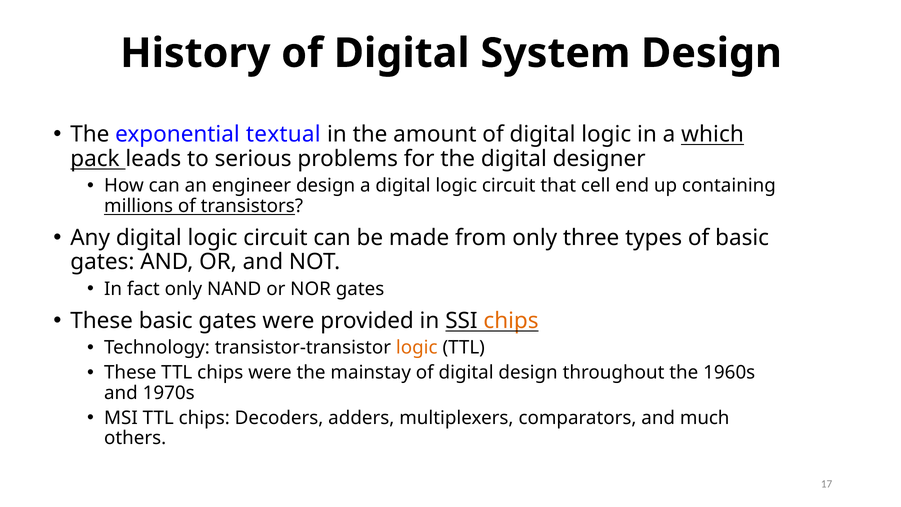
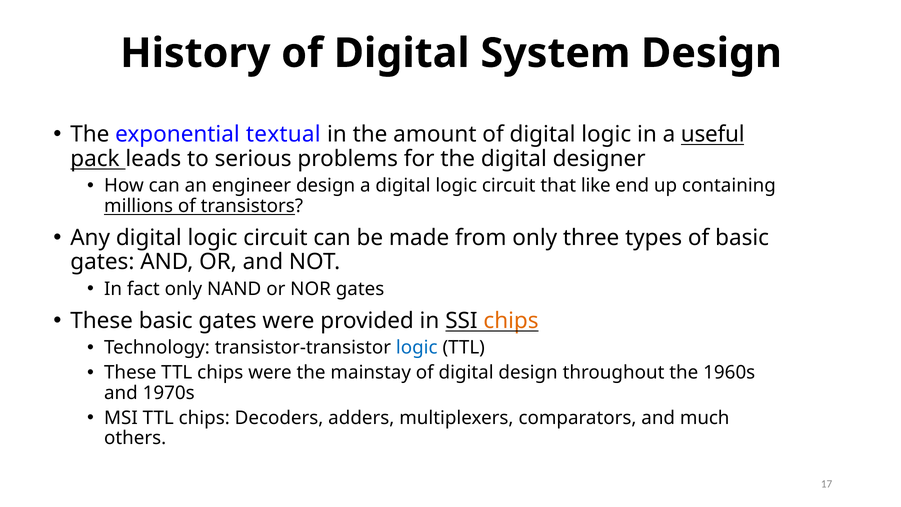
which: which -> useful
cell: cell -> like
logic at (417, 348) colour: orange -> blue
